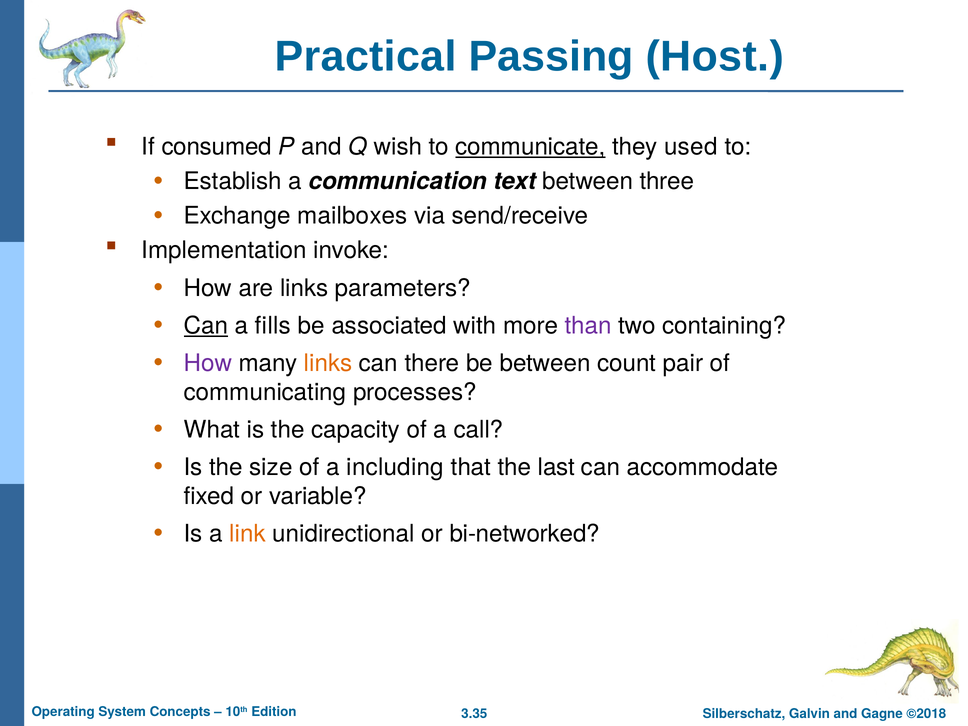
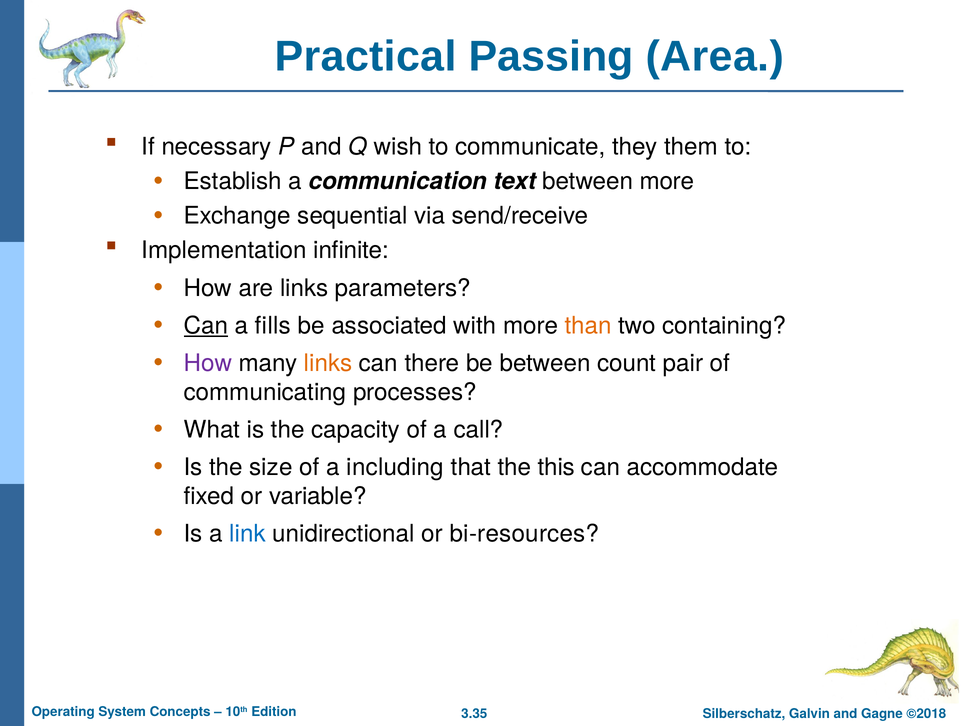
Host: Host -> Area
consumed: consumed -> necessary
communicate underline: present -> none
used: used -> them
between three: three -> more
mailboxes: mailboxes -> sequential
invoke: invoke -> infinite
than colour: purple -> orange
last: last -> this
link colour: orange -> blue
bi-networked: bi-networked -> bi-resources
